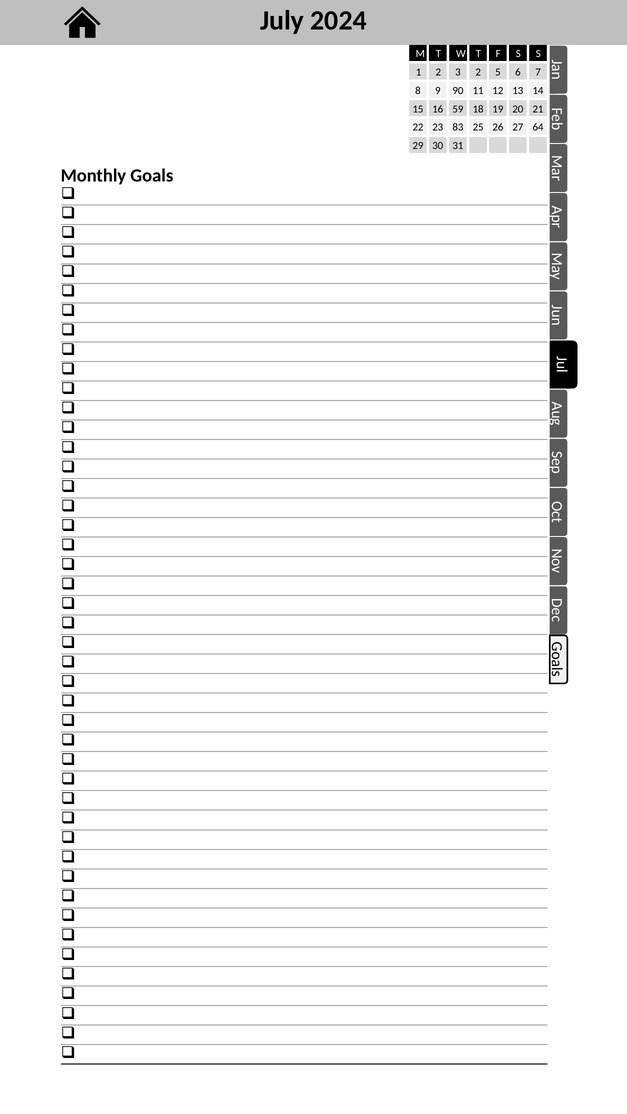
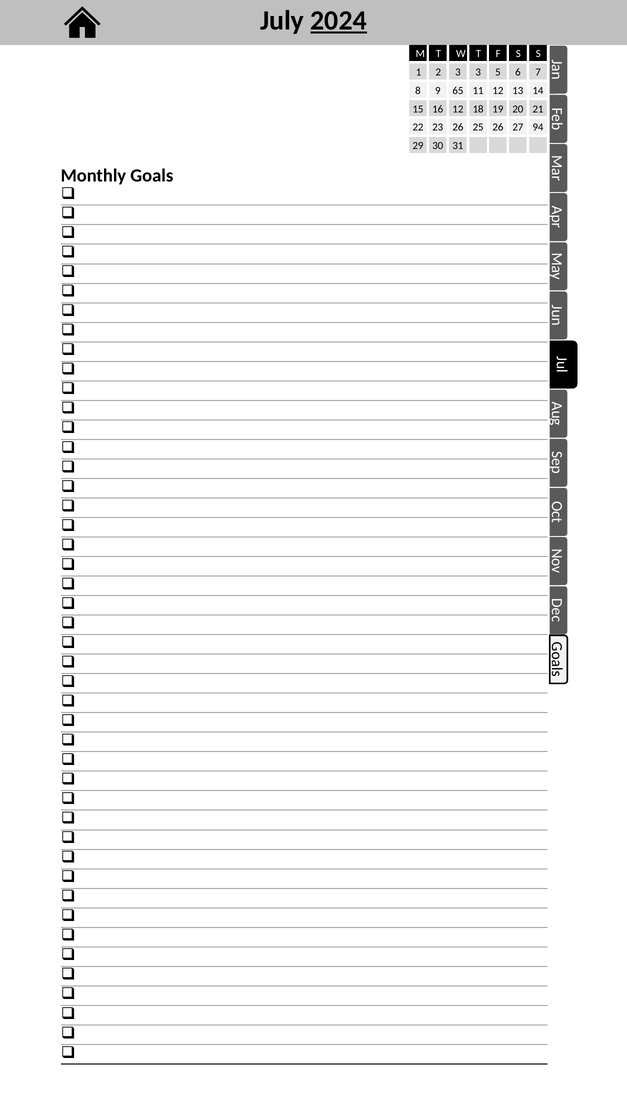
2024 underline: none -> present
3 2: 2 -> 3
90: 90 -> 65
16 59: 59 -> 12
23 83: 83 -> 26
64: 64 -> 94
